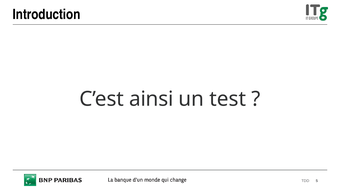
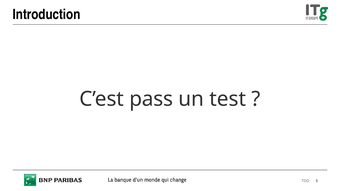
ainsi: ainsi -> pass
